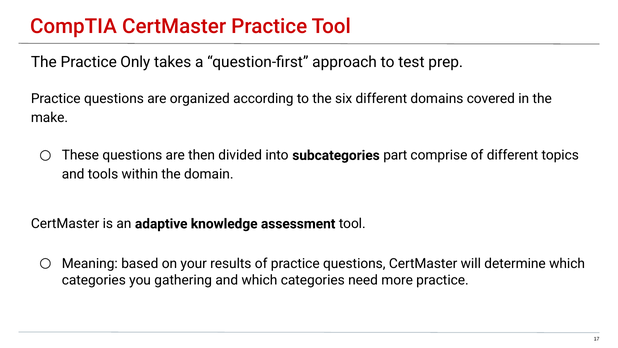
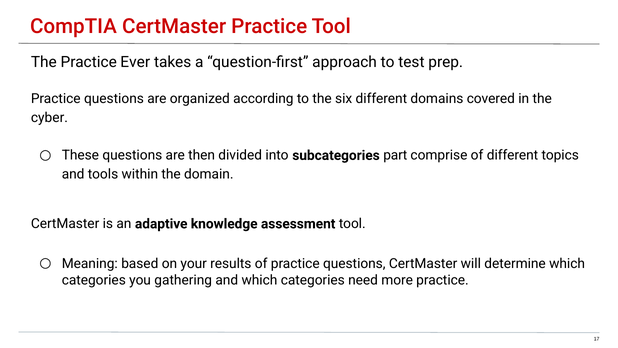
Only: Only -> Ever
make: make -> cyber
